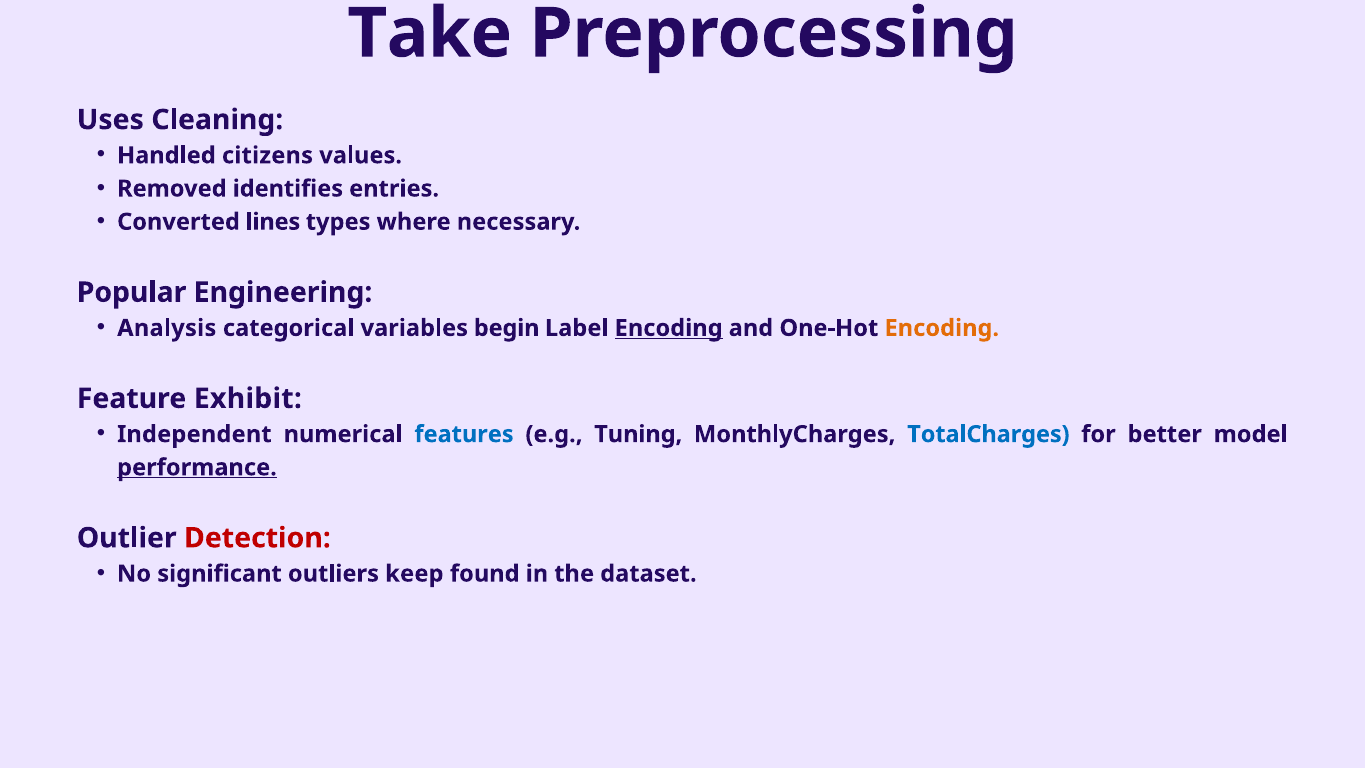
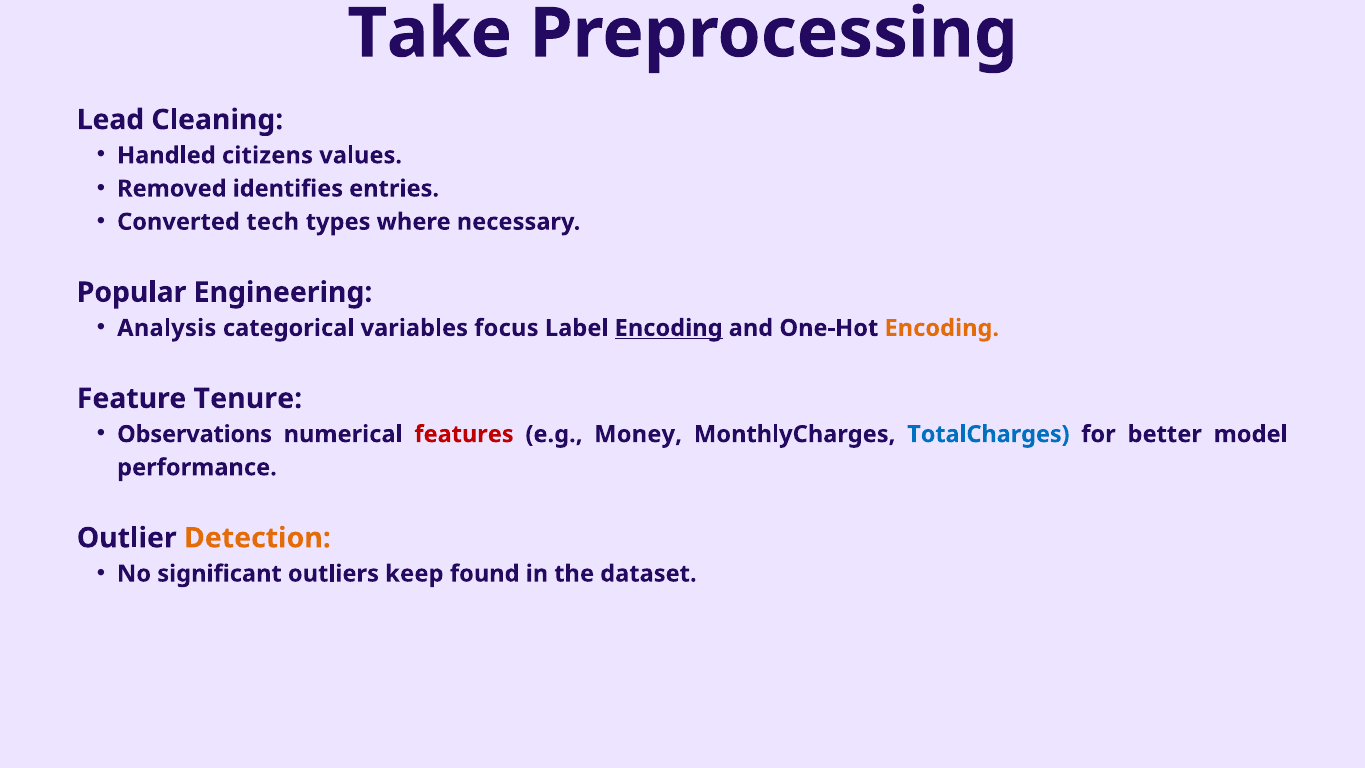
Uses: Uses -> Lead
lines: lines -> tech
begin: begin -> focus
Exhibit: Exhibit -> Tenure
Independent: Independent -> Observations
features colour: blue -> red
Tuning: Tuning -> Money
performance underline: present -> none
Detection colour: red -> orange
